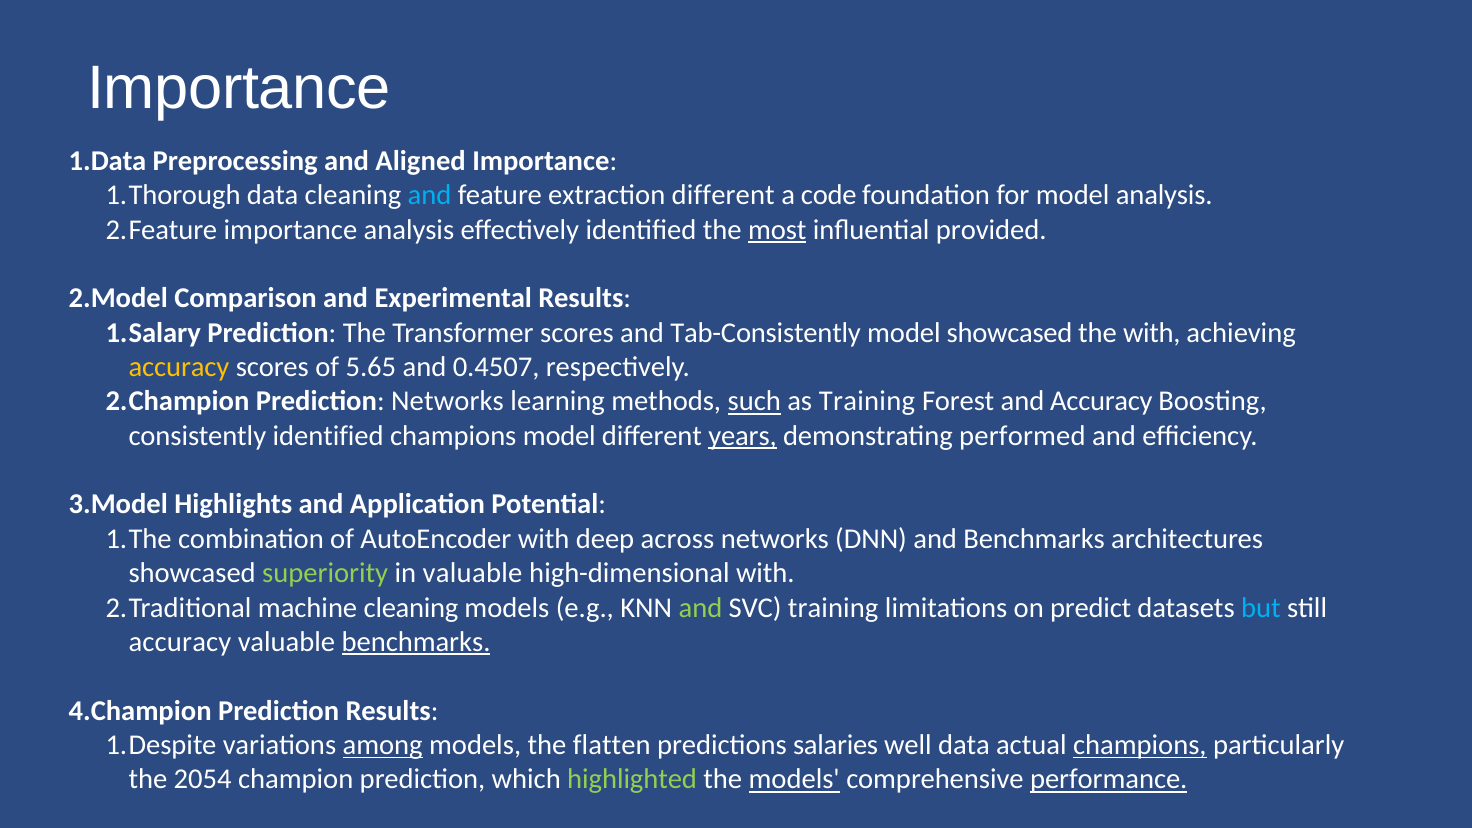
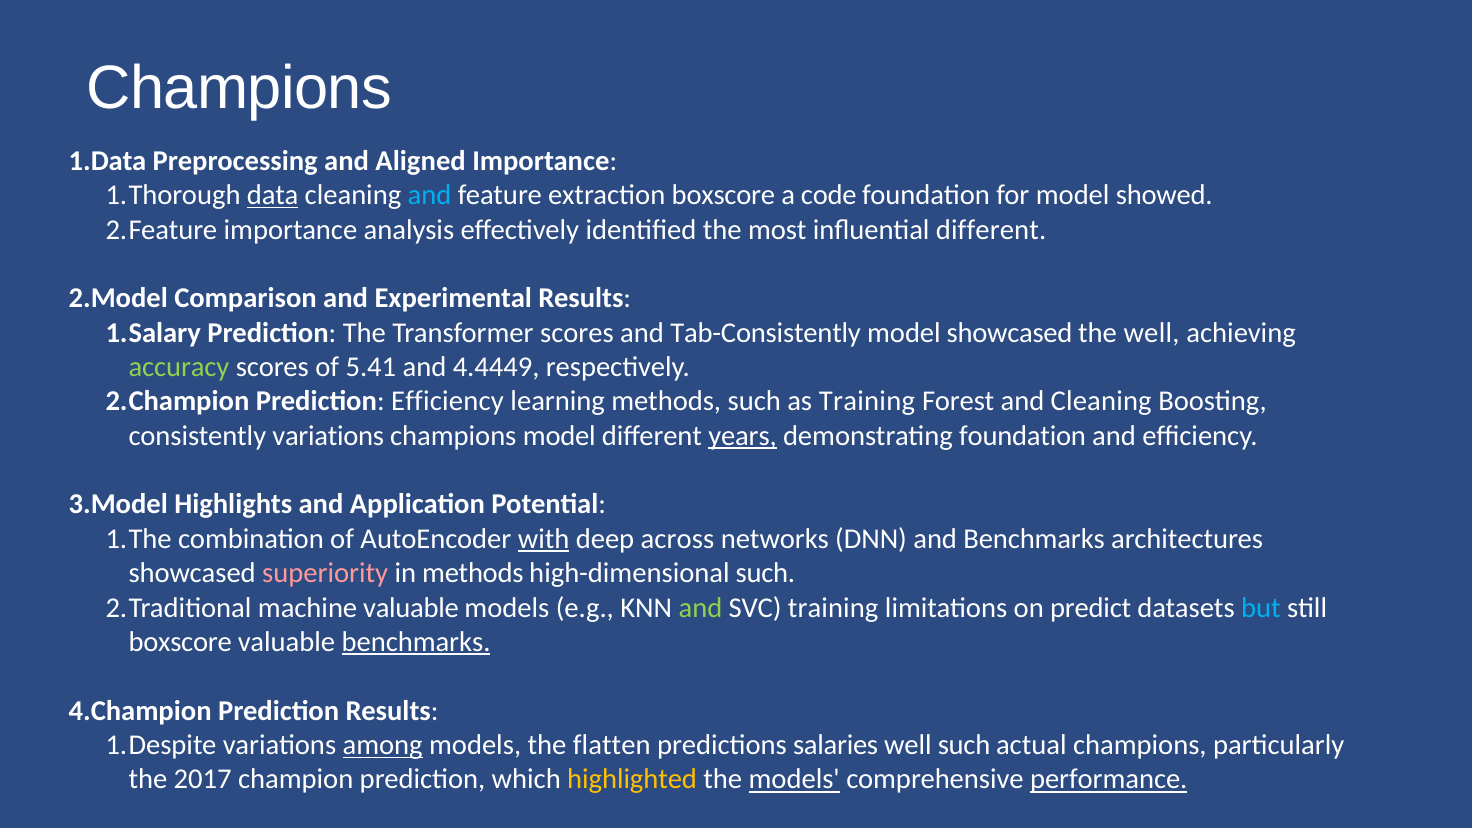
Importance at (239, 88): Importance -> Champions
data at (273, 195) underline: none -> present
extraction different: different -> boxscore
model analysis: analysis -> showed
most underline: present -> none
influential provided: provided -> different
the with: with -> well
accuracy at (179, 367) colour: yellow -> light green
5.65: 5.65 -> 5.41
0.4507: 0.4507 -> 4.4449
Prediction Networks: Networks -> Efficiency
such at (754, 401) underline: present -> none
and Accuracy: Accuracy -> Cleaning
consistently identified: identified -> variations
demonstrating performed: performed -> foundation
with at (544, 539) underline: none -> present
superiority colour: light green -> pink
in valuable: valuable -> methods
high-dimensional with: with -> such
machine cleaning: cleaning -> valuable
accuracy at (180, 642): accuracy -> boxscore
well data: data -> such
champions at (1140, 745) underline: present -> none
2054: 2054 -> 2017
highlighted colour: light green -> yellow
